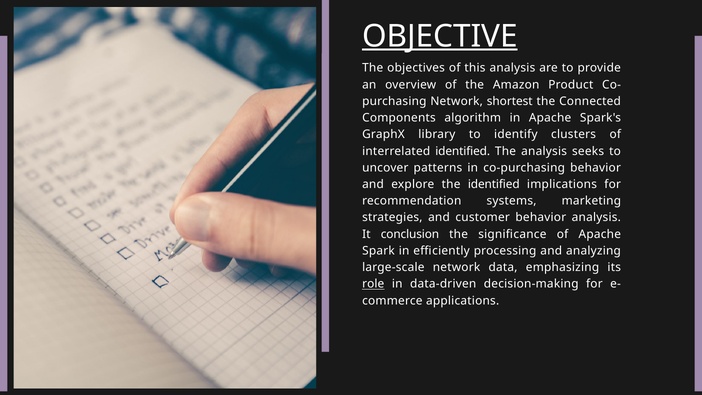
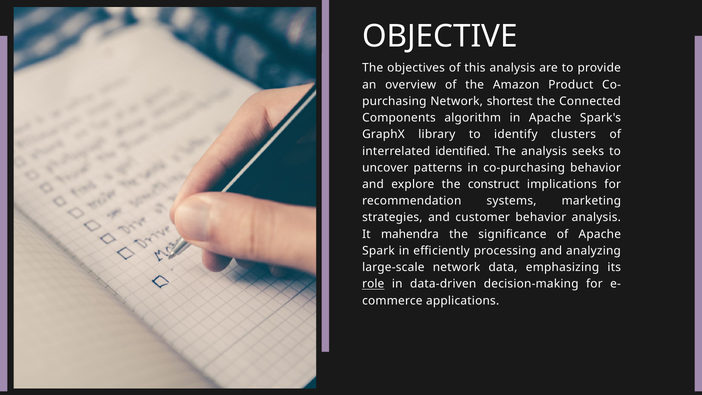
OBJECTIVE underline: present -> none
the identified: identified -> construct
conclusion: conclusion -> mahendra
